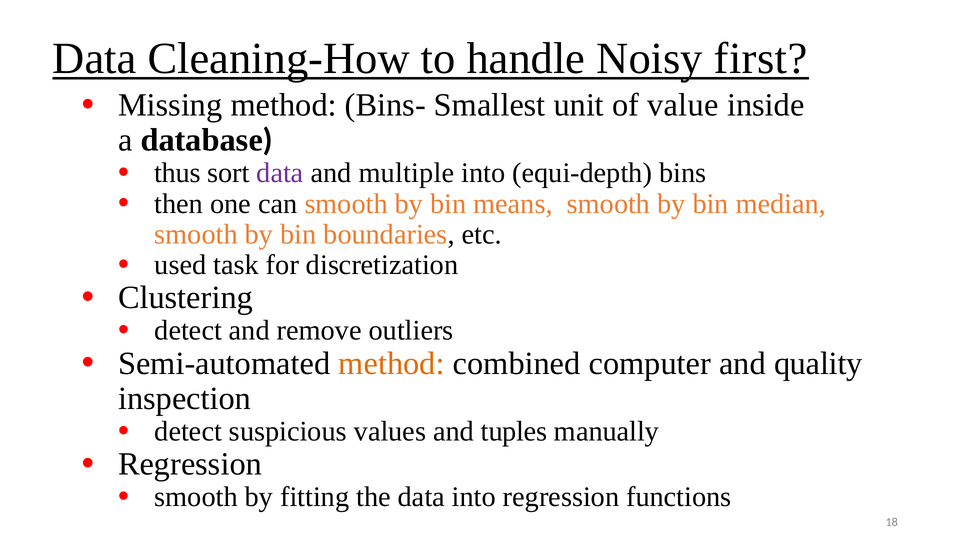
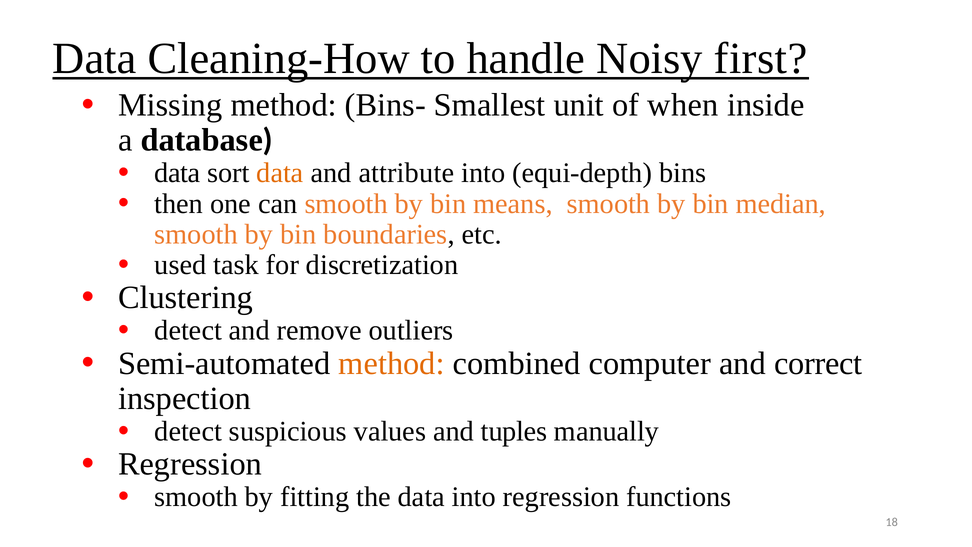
value: value -> when
thus at (177, 173): thus -> data
data at (280, 173) colour: purple -> orange
multiple: multiple -> attribute
quality: quality -> correct
